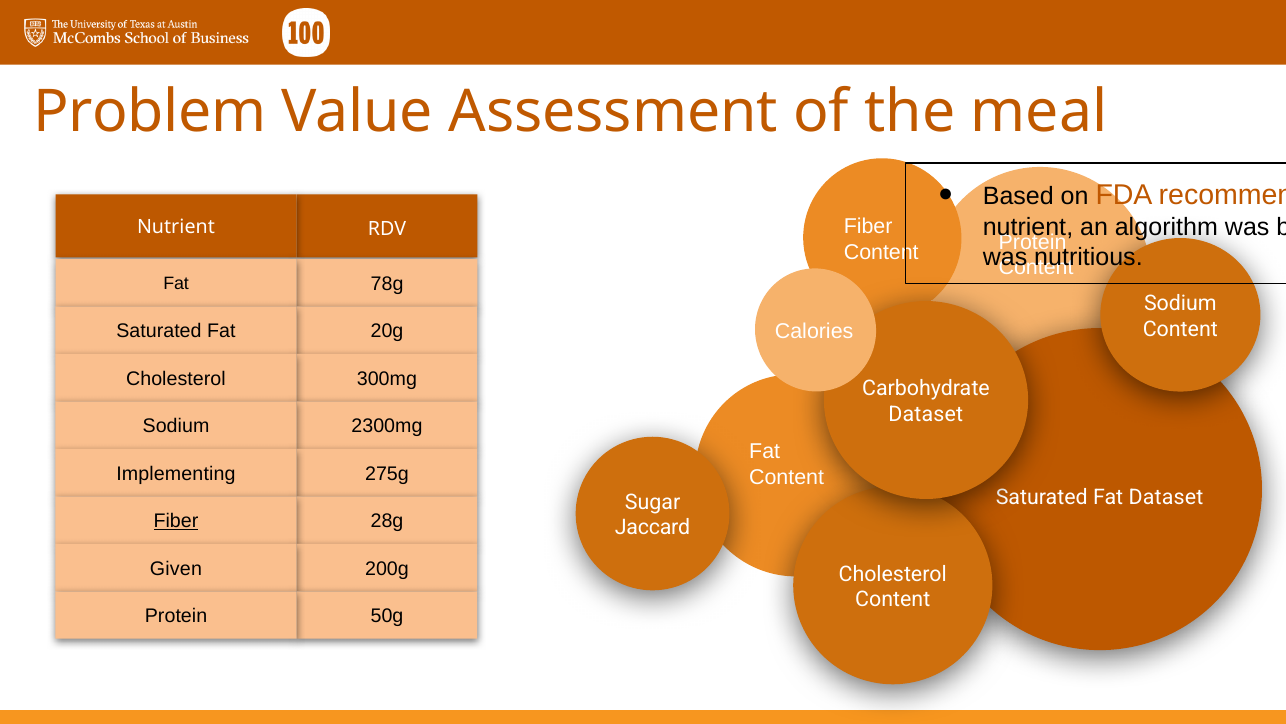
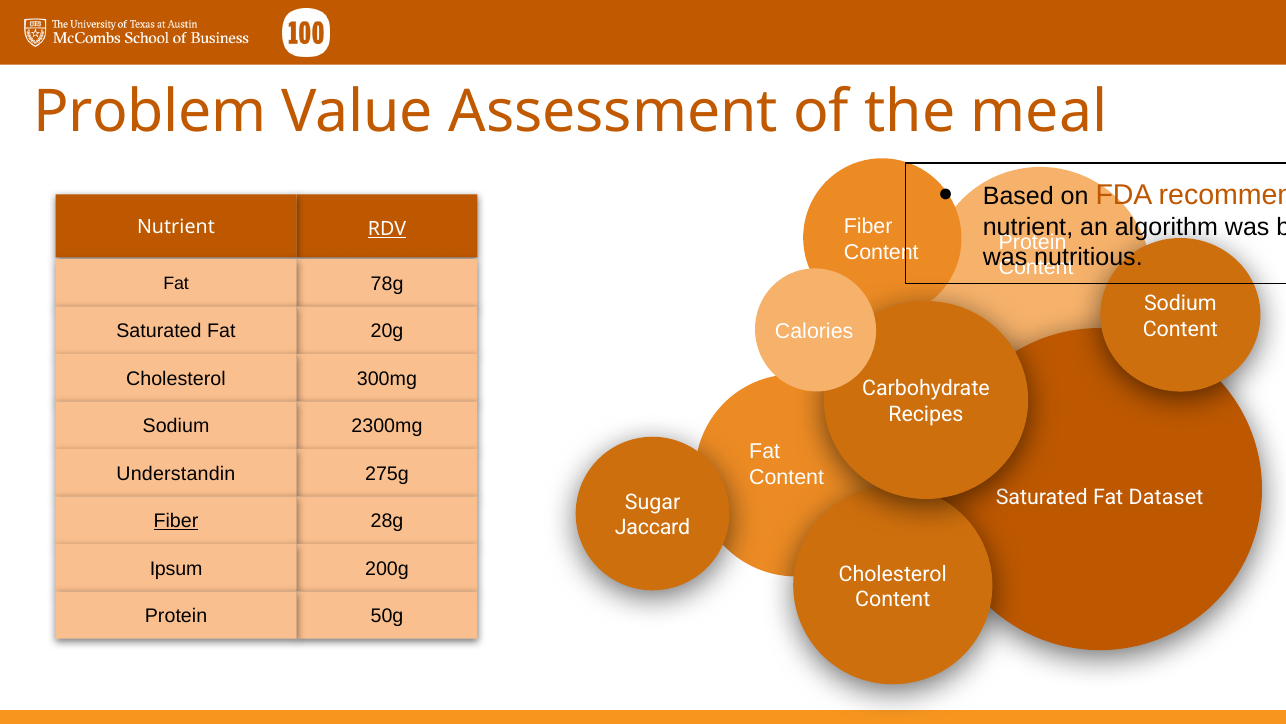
RDV underline: none -> present
Dataset at (926, 414): Dataset -> Recipes
Implementing: Implementing -> Understandin
Given: Given -> Ipsum
